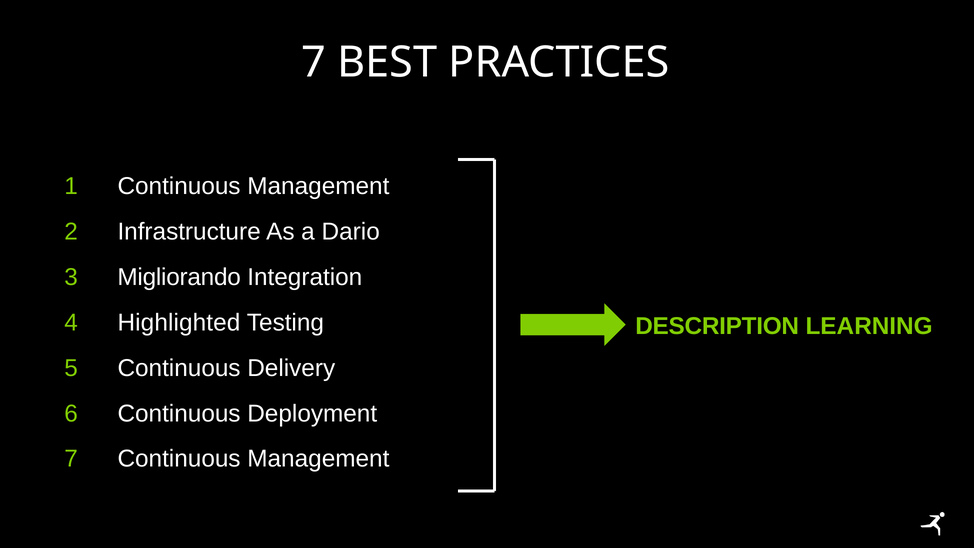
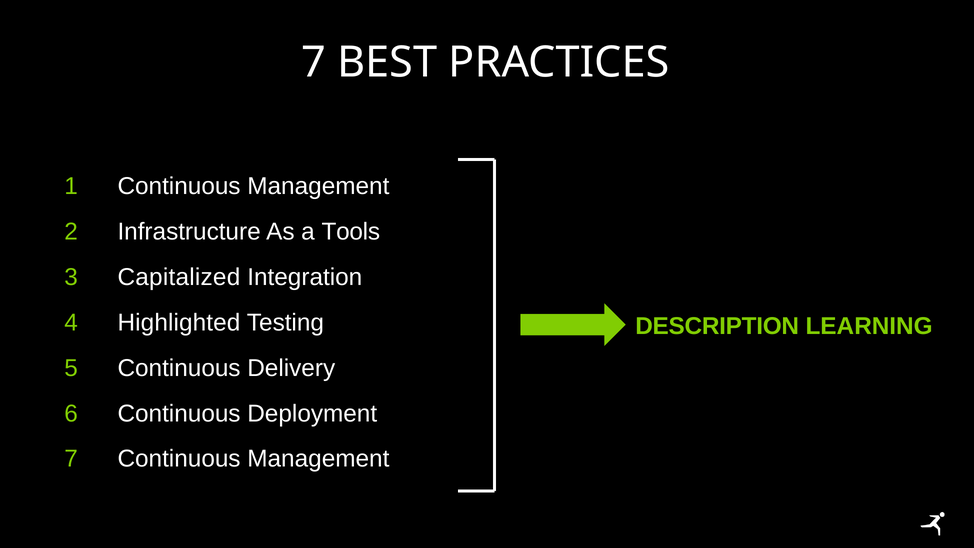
Dario: Dario -> Tools
Migliorando: Migliorando -> Capitalized
